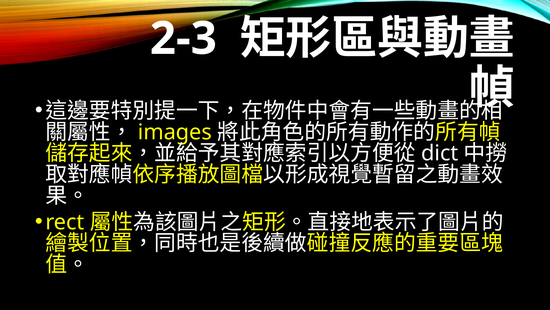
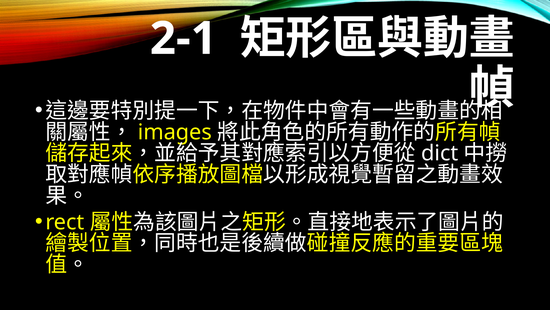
2-3: 2-3 -> 2-1
